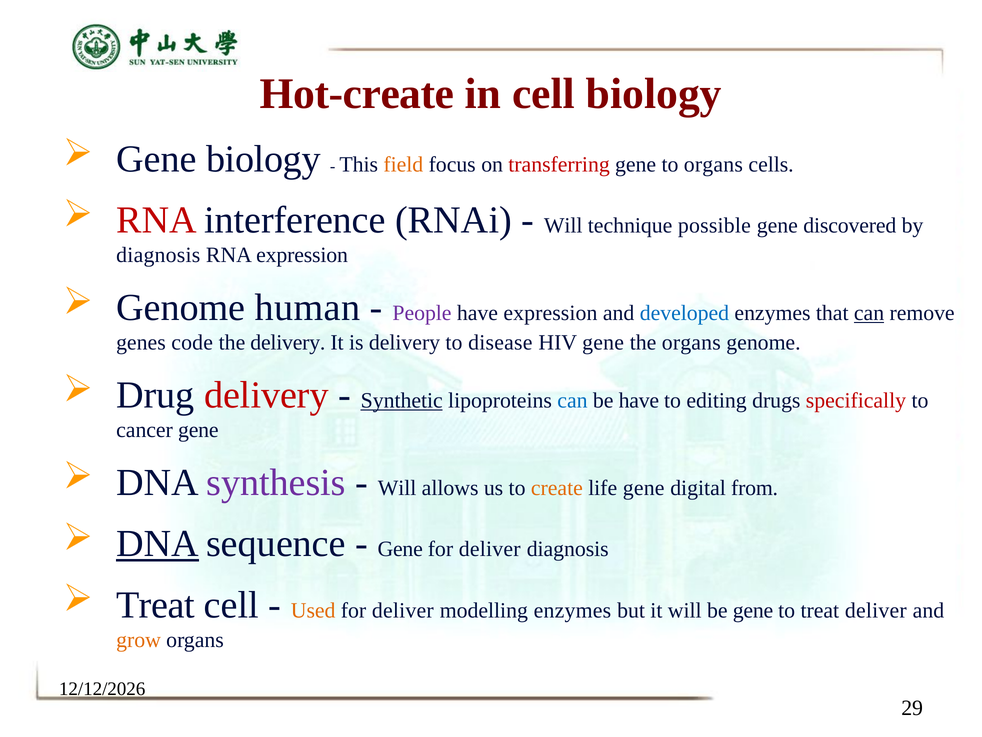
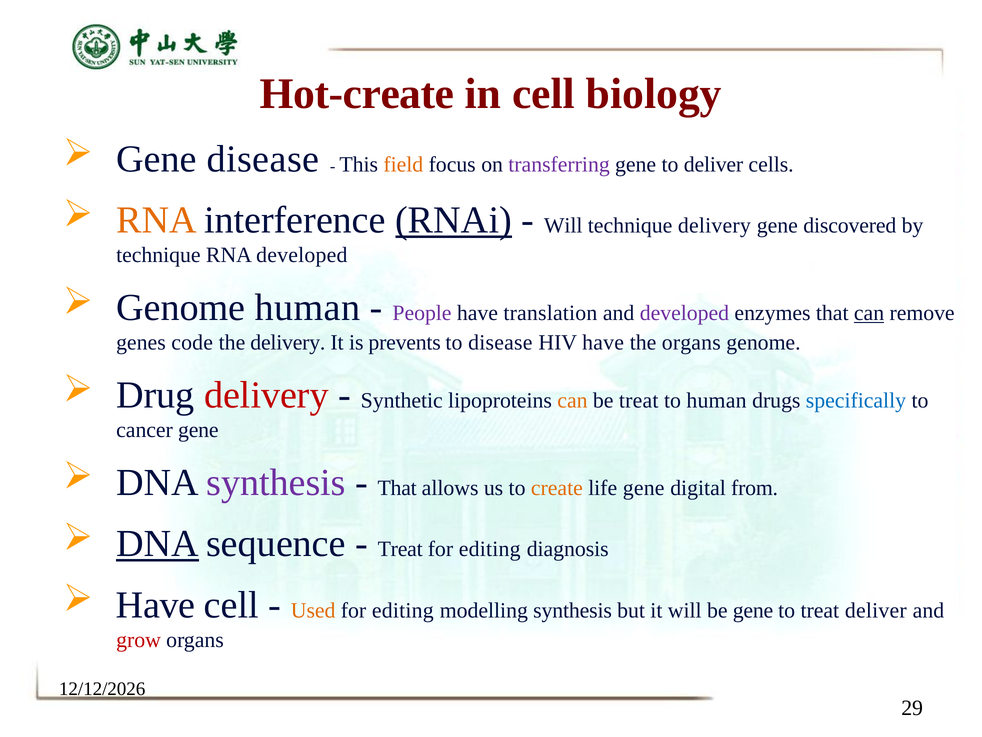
Gene biology: biology -> disease
transferring colour: red -> purple
to organs: organs -> deliver
RNA at (156, 220) colour: red -> orange
RNAi underline: none -> present
technique possible: possible -> delivery
diagnosis at (158, 255): diagnosis -> technique
RNA expression: expression -> developed
have expression: expression -> translation
developed at (684, 313) colour: blue -> purple
is delivery: delivery -> prevents
HIV gene: gene -> have
Synthetic underline: present -> none
can at (572, 400) colour: blue -> orange
be have: have -> treat
to editing: editing -> human
specifically colour: red -> blue
Will at (397, 488): Will -> That
Gene at (400, 549): Gene -> Treat
deliver at (490, 549): deliver -> editing
Treat at (156, 605): Treat -> Have
deliver at (403, 610): deliver -> editing
modelling enzymes: enzymes -> synthesis
grow colour: orange -> red
